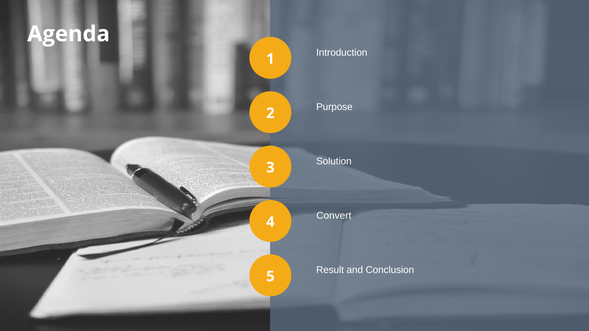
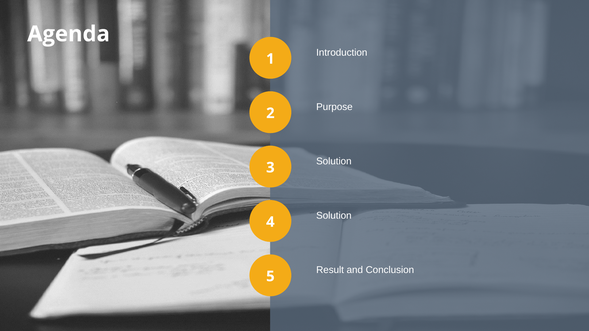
Convert at (334, 216): Convert -> Solution
